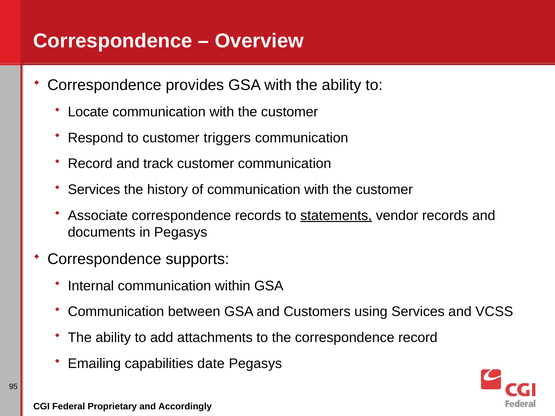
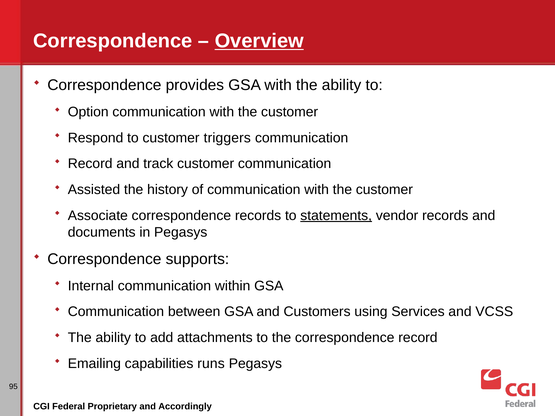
Overview underline: none -> present
Locate: Locate -> Option
Services at (94, 190): Services -> Assisted
date: date -> runs
